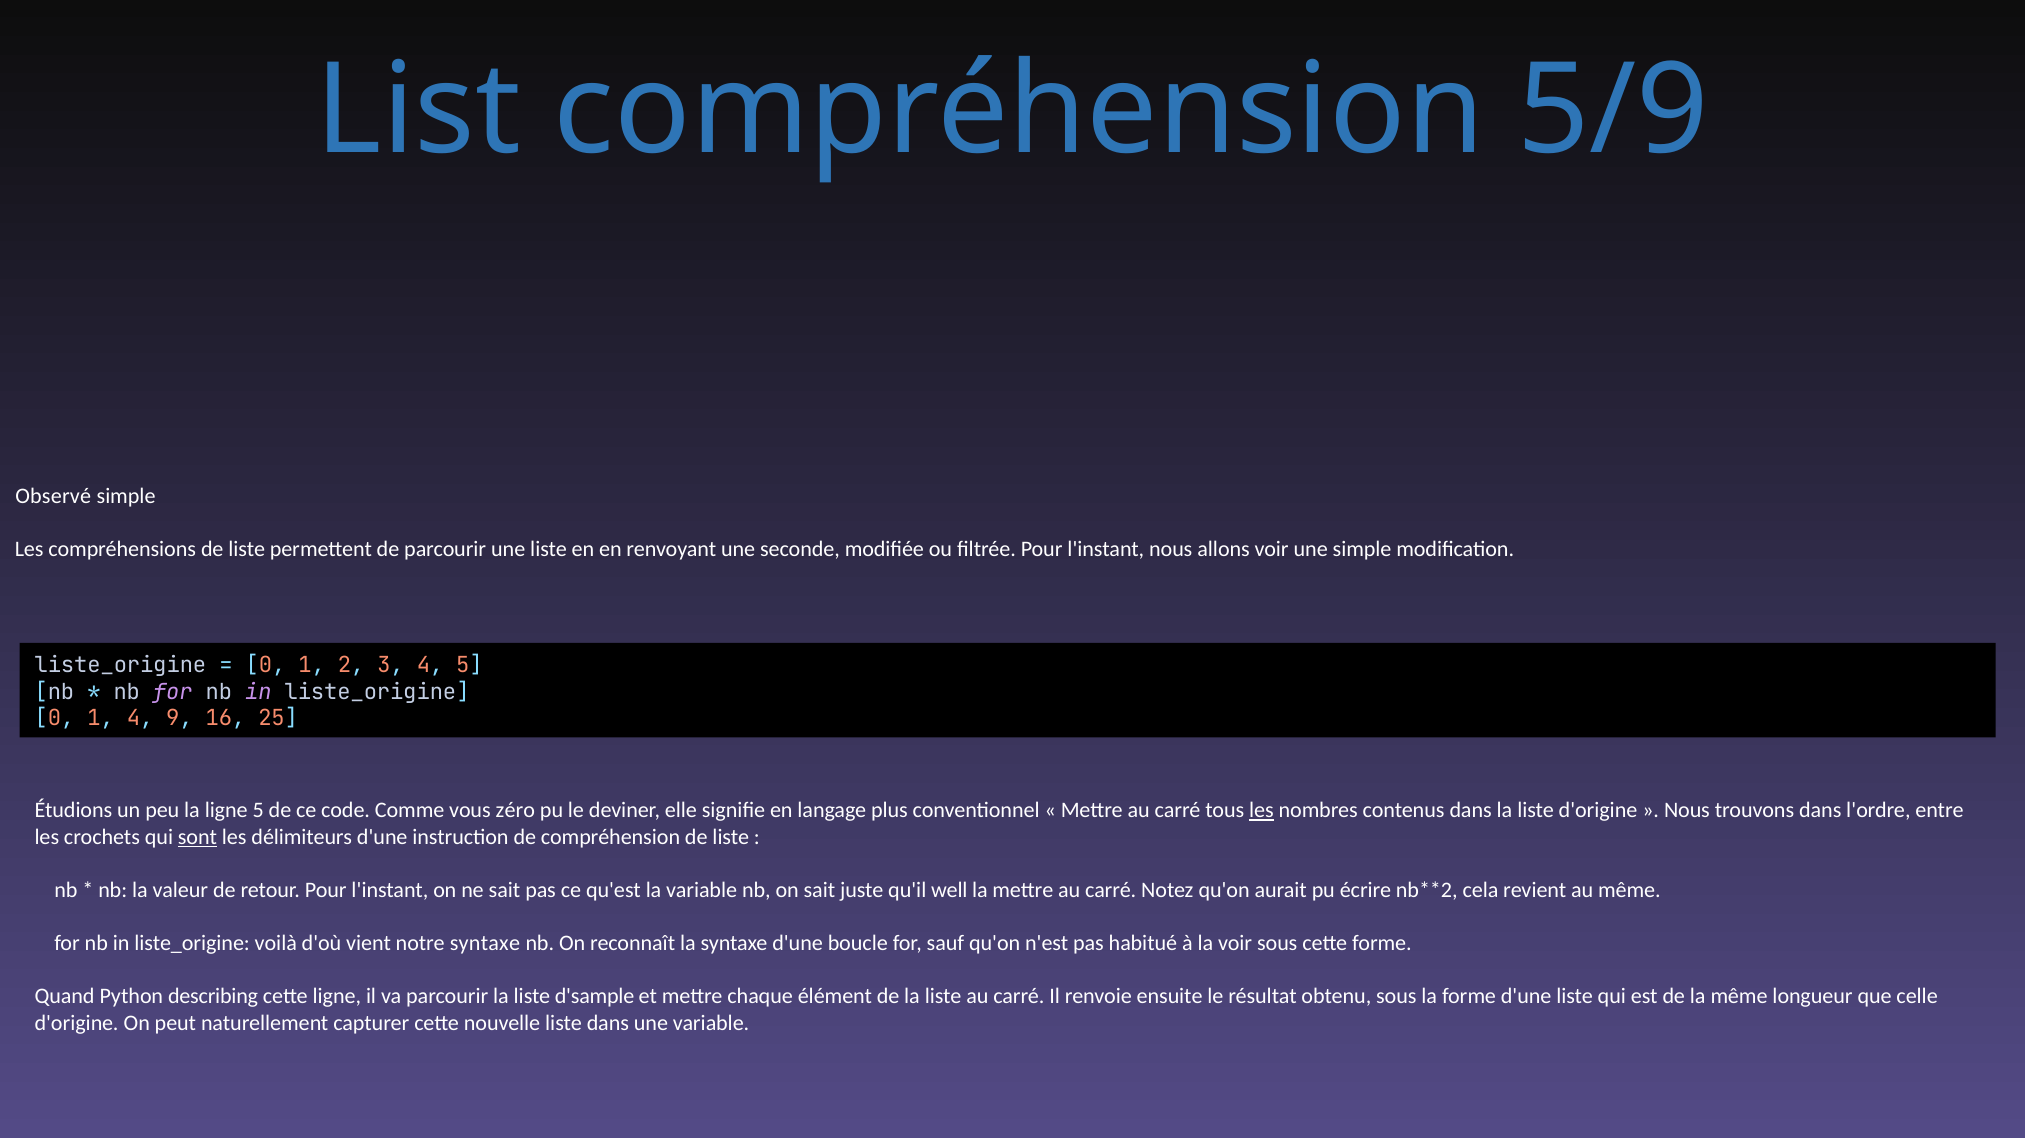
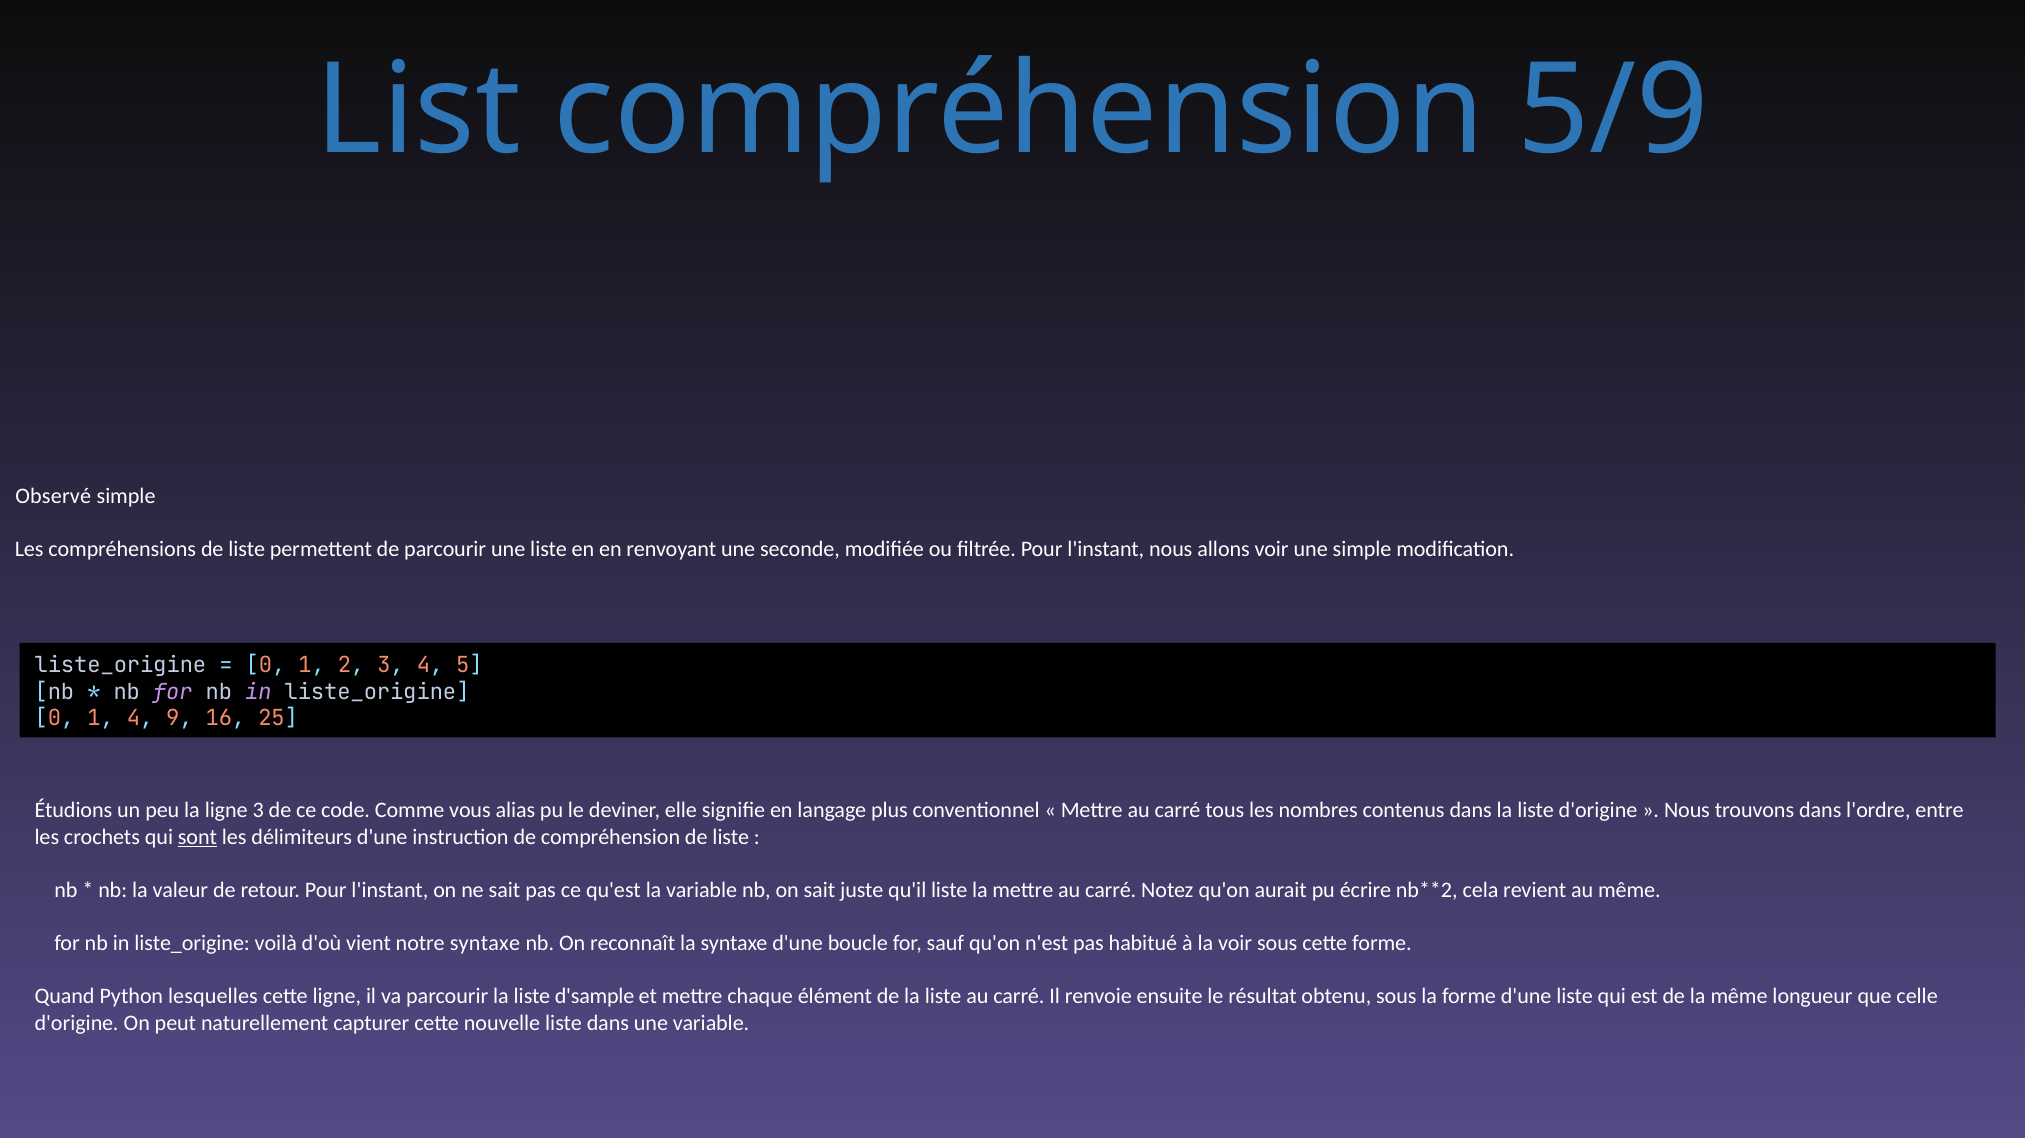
ligne 5: 5 -> 3
zéro: zéro -> alias
les at (1261, 810) underline: present -> none
qu'il well: well -> liste
describing: describing -> lesquelles
